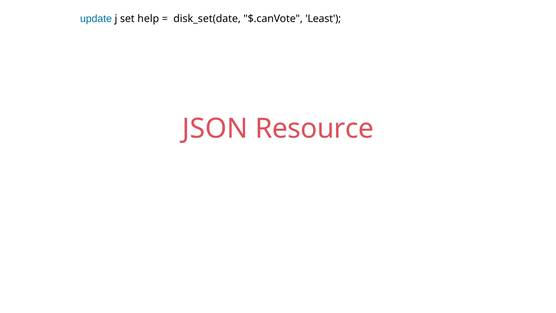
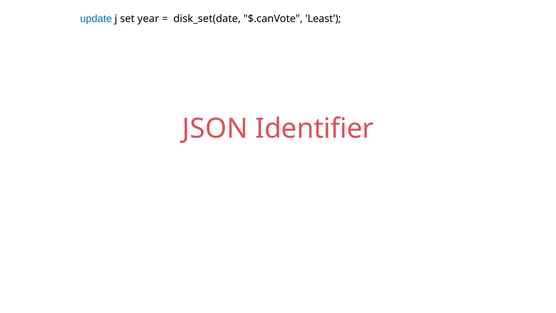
help: help -> year
Resource: Resource -> Identifier
